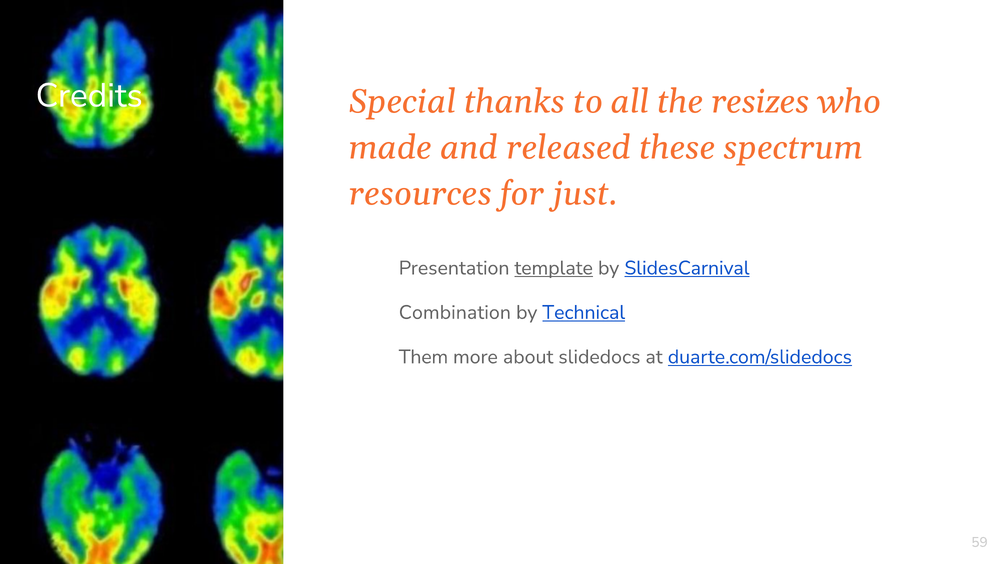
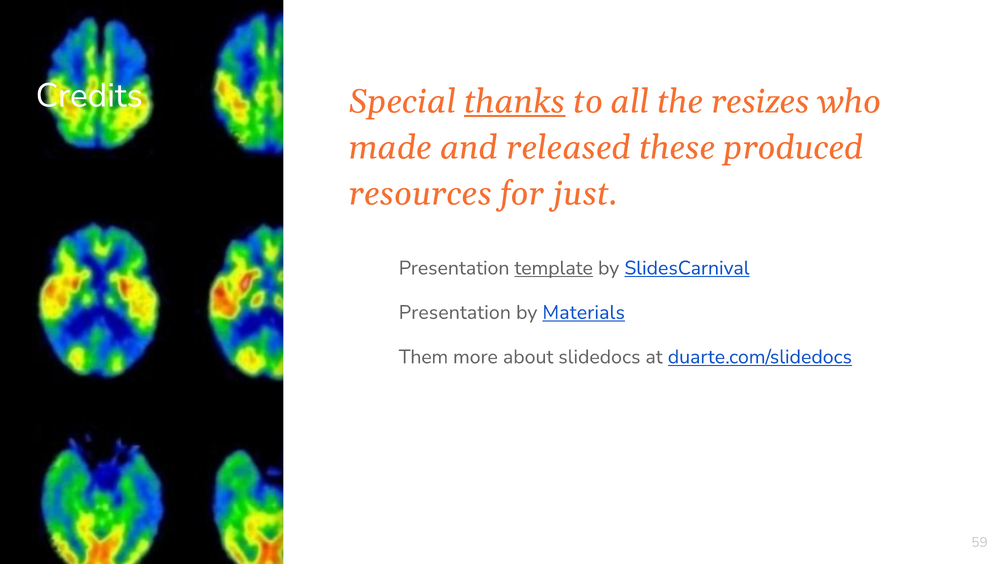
thanks underline: none -> present
spectrum: spectrum -> produced
Combination at (455, 312): Combination -> Presentation
Technical: Technical -> Materials
